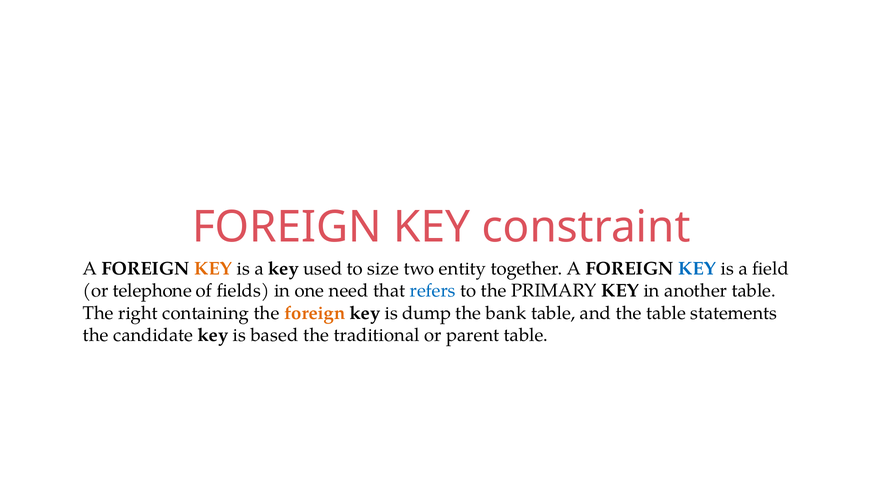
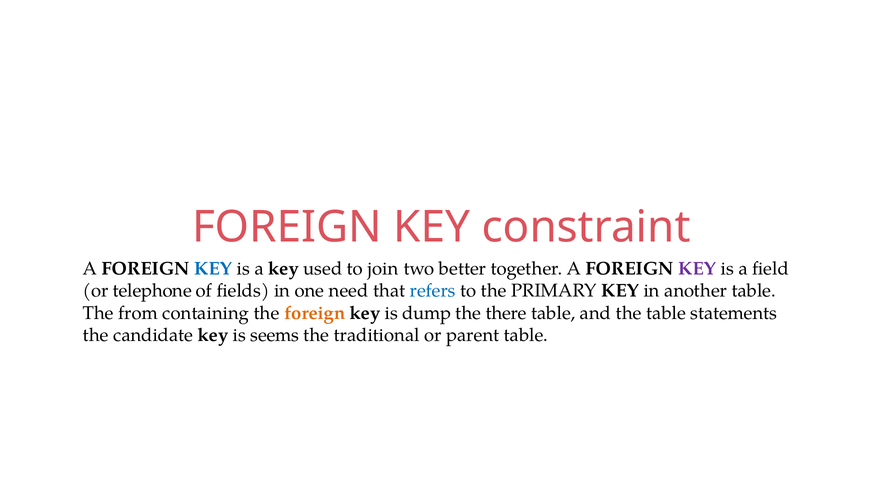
KEY at (213, 269) colour: orange -> blue
size: size -> join
entity: entity -> better
KEY at (697, 269) colour: blue -> purple
right: right -> from
bank: bank -> there
based: based -> seems
